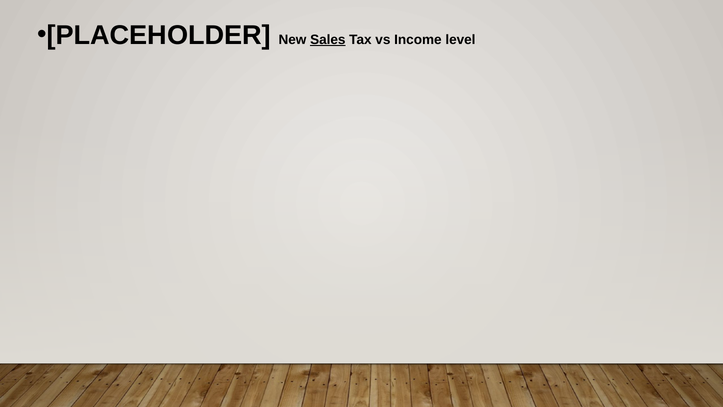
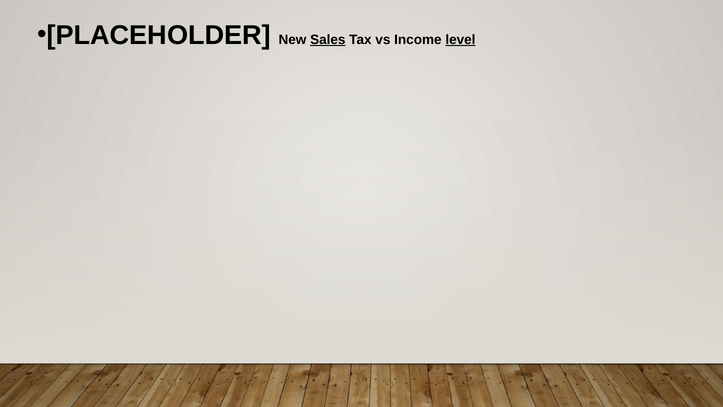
level underline: none -> present
